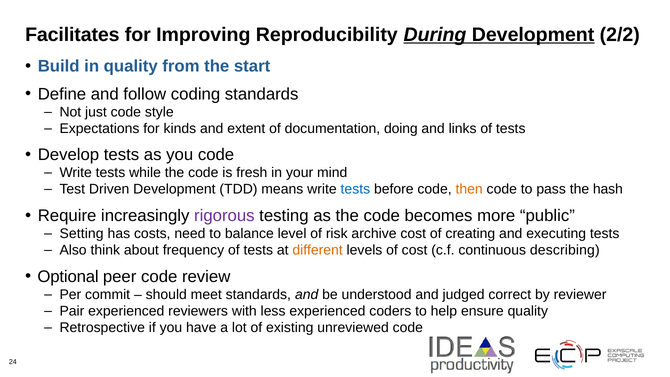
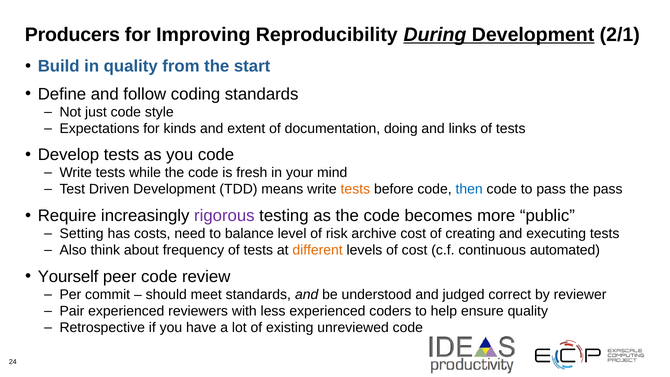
Facilitates: Facilitates -> Producers
2/2: 2/2 -> 2/1
tests at (355, 189) colour: blue -> orange
then colour: orange -> blue
the hash: hash -> pass
describing: describing -> automated
Optional: Optional -> Yourself
